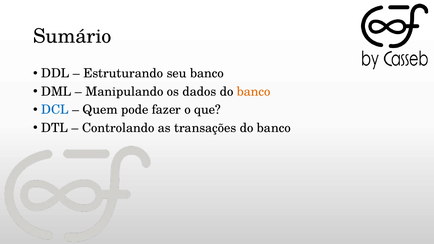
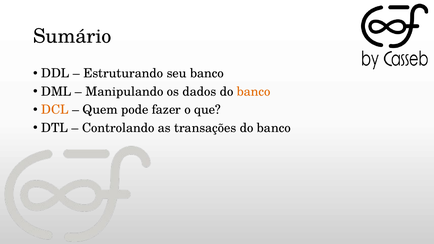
DCL colour: blue -> orange
